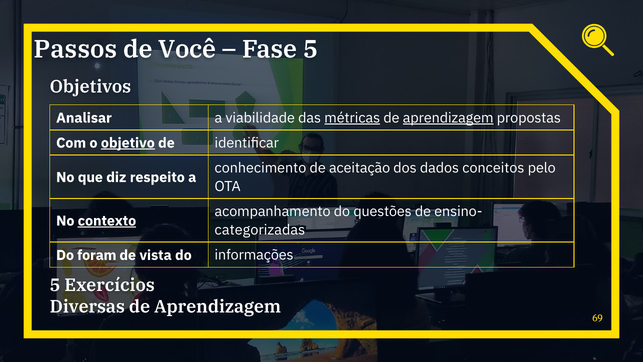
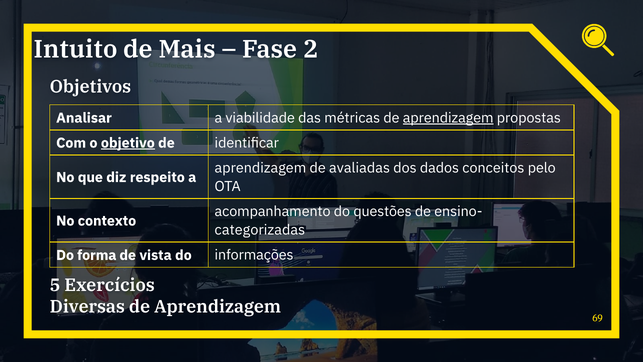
Passos: Passos -> Intuito
Você: Você -> Mais
Fase 5: 5 -> 2
métricas underline: present -> none
conhecimento at (260, 168): conhecimento -> aprendizagem
aceitação: aceitação -> avaliadas
contexto underline: present -> none
foram: foram -> forma
